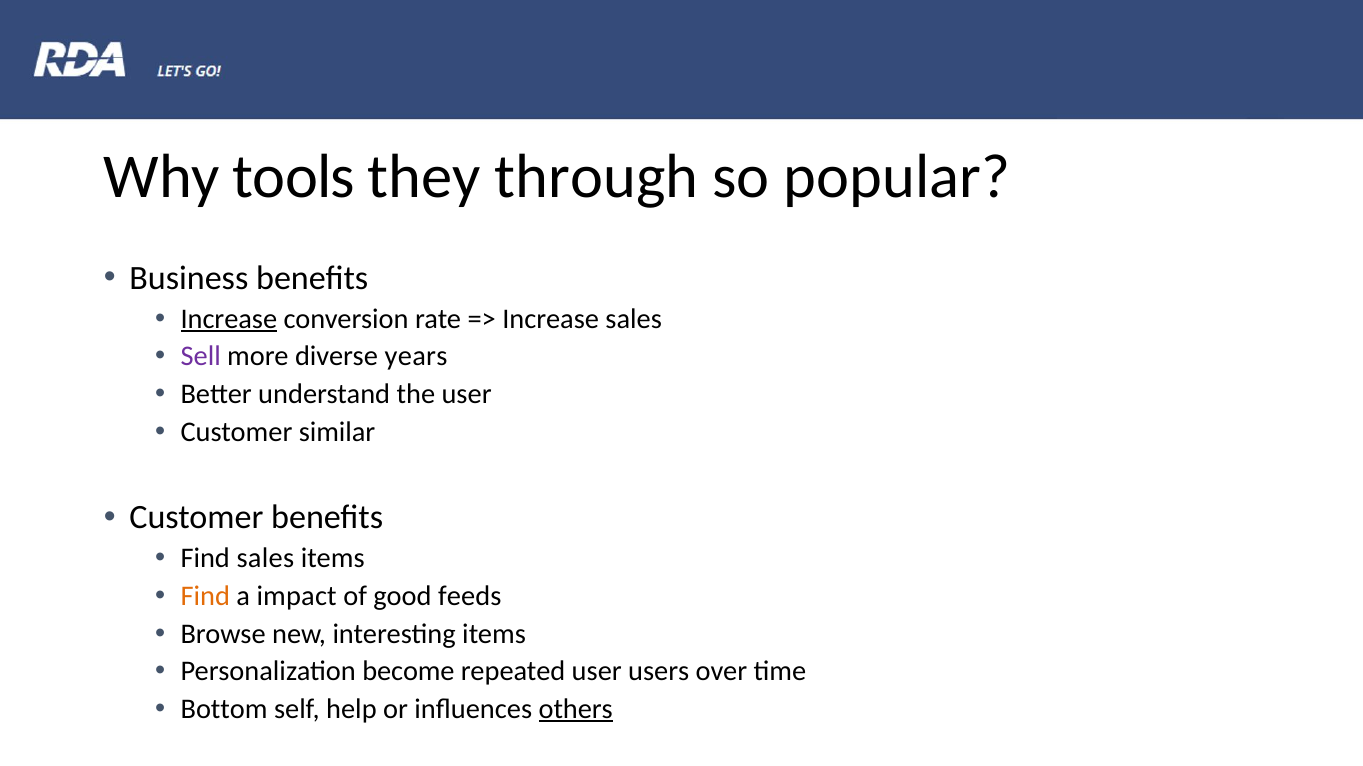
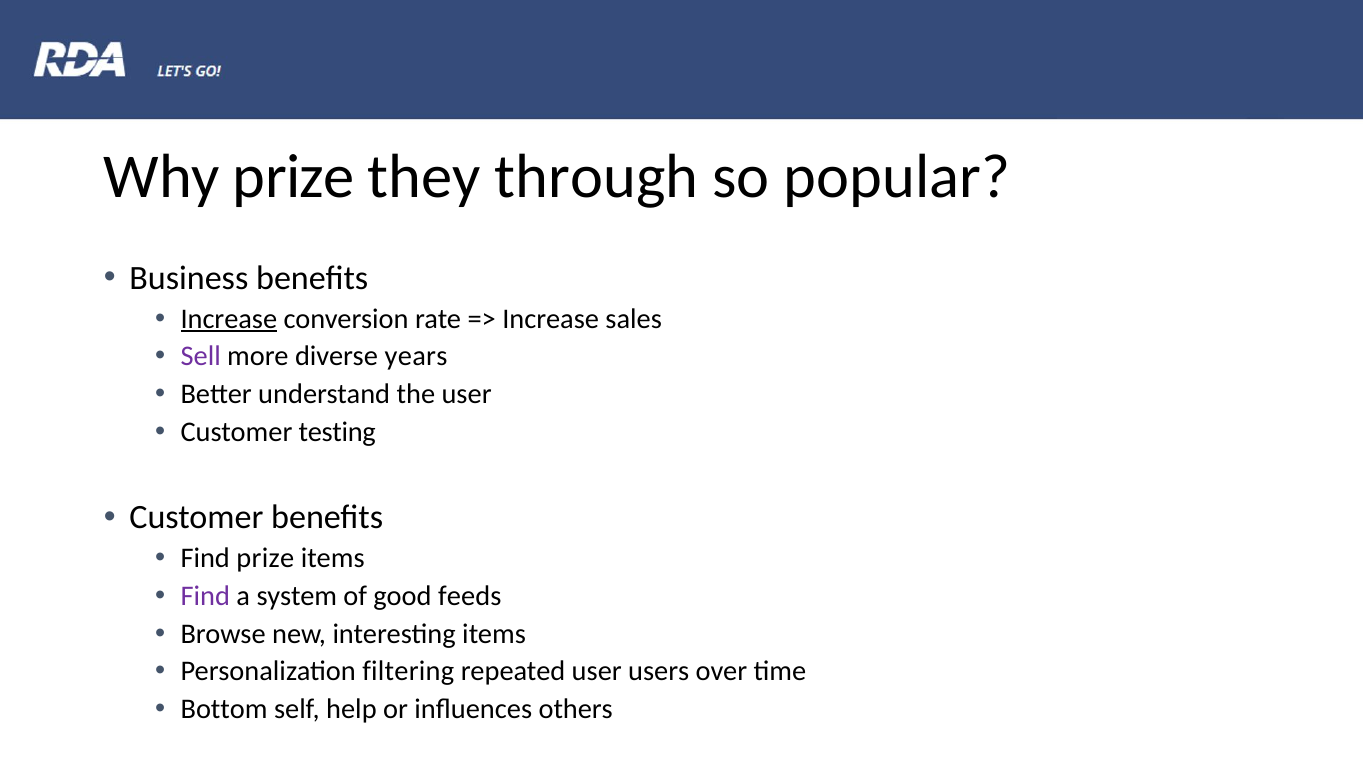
Why tools: tools -> prize
similar: similar -> testing
Find sales: sales -> prize
Find at (205, 596) colour: orange -> purple
impact: impact -> system
become: become -> filtering
others underline: present -> none
